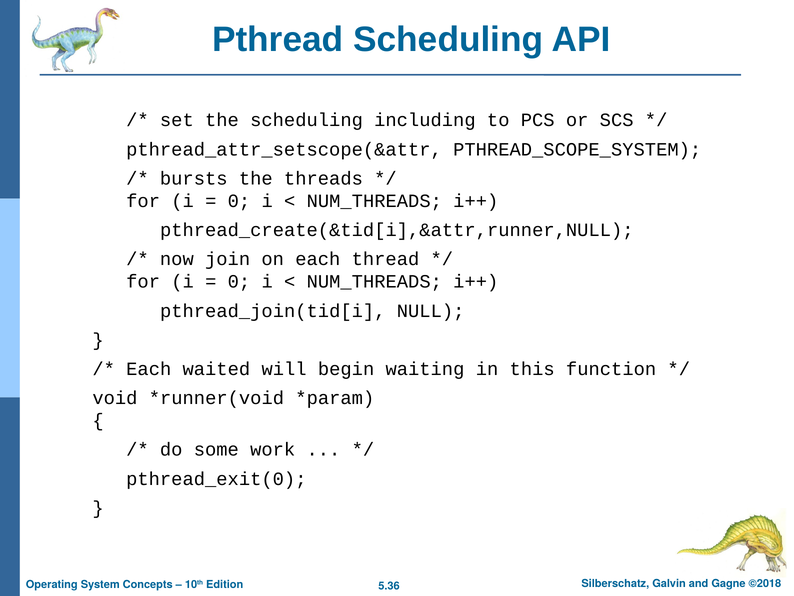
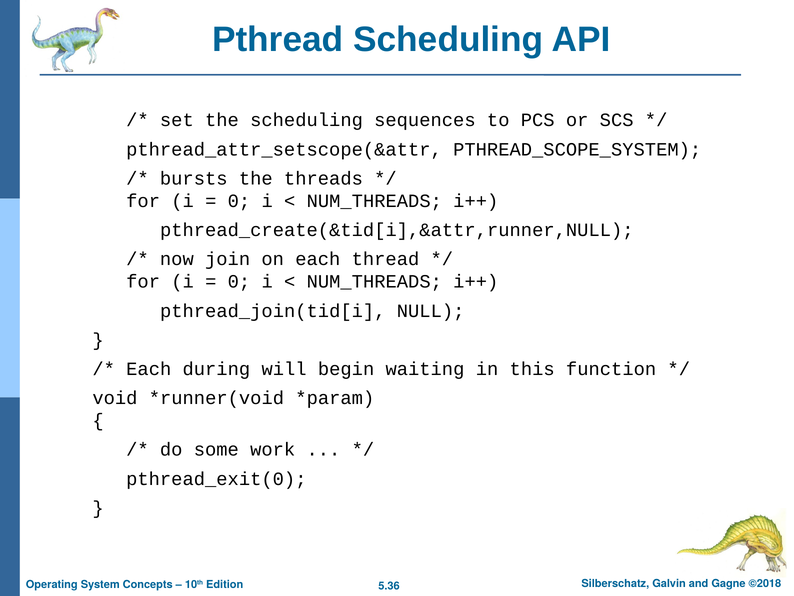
including: including -> sequences
waited: waited -> during
